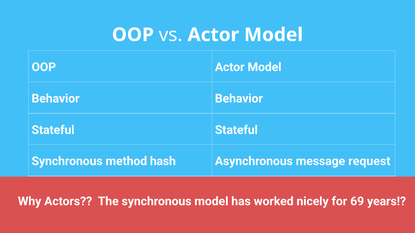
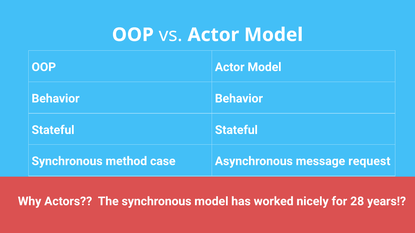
hash: hash -> case
69: 69 -> 28
